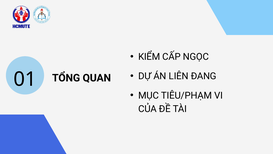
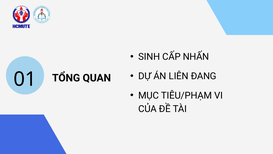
KIỂM: KIỂM -> SINH
NGỌC: NGỌC -> NHẤN
